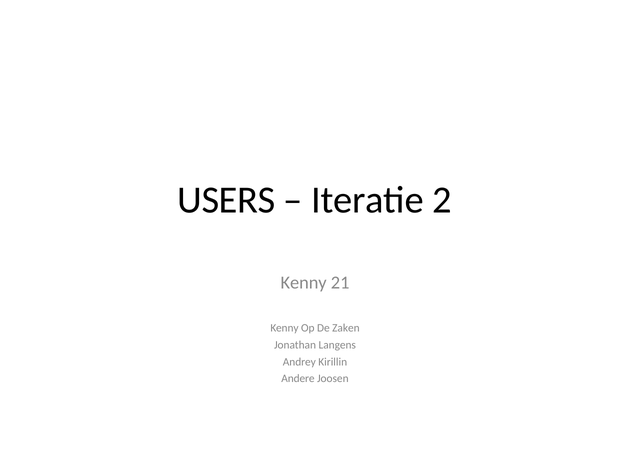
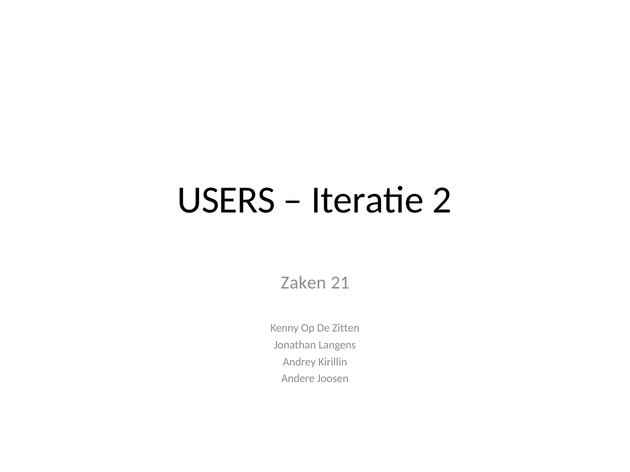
Kenny at (304, 283): Kenny -> Zaken
Zaken: Zaken -> Zitten
